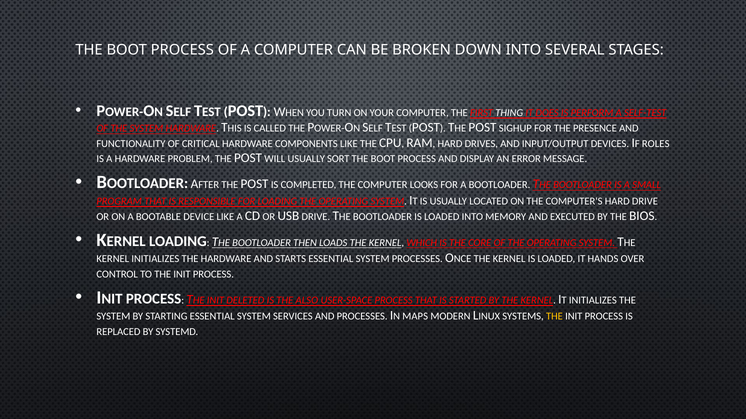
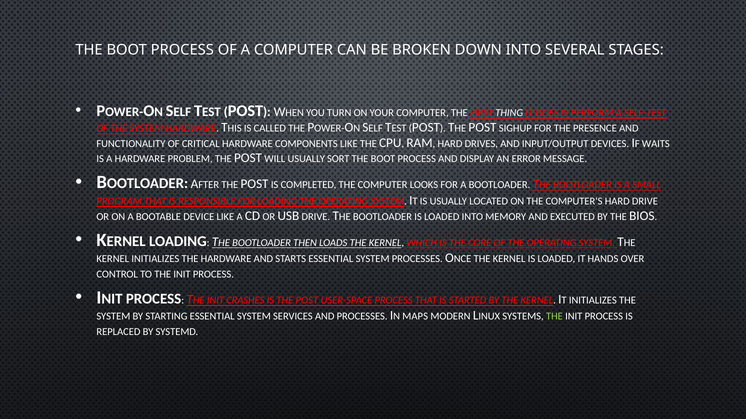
ROLES: ROLES -> WAITS
DELETED: DELETED -> CRASHES
IS THE ALSO: ALSO -> POST
THE at (554, 317) colour: yellow -> light green
